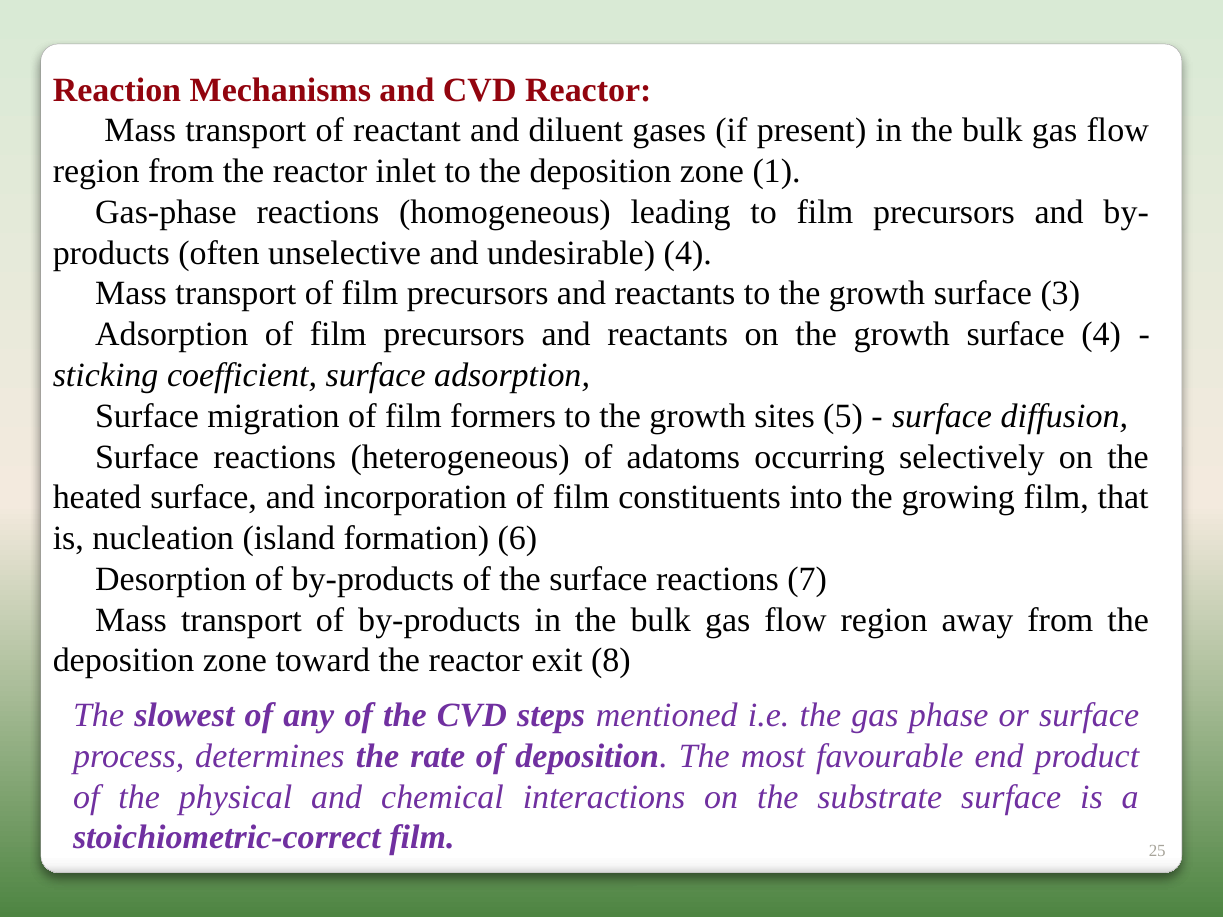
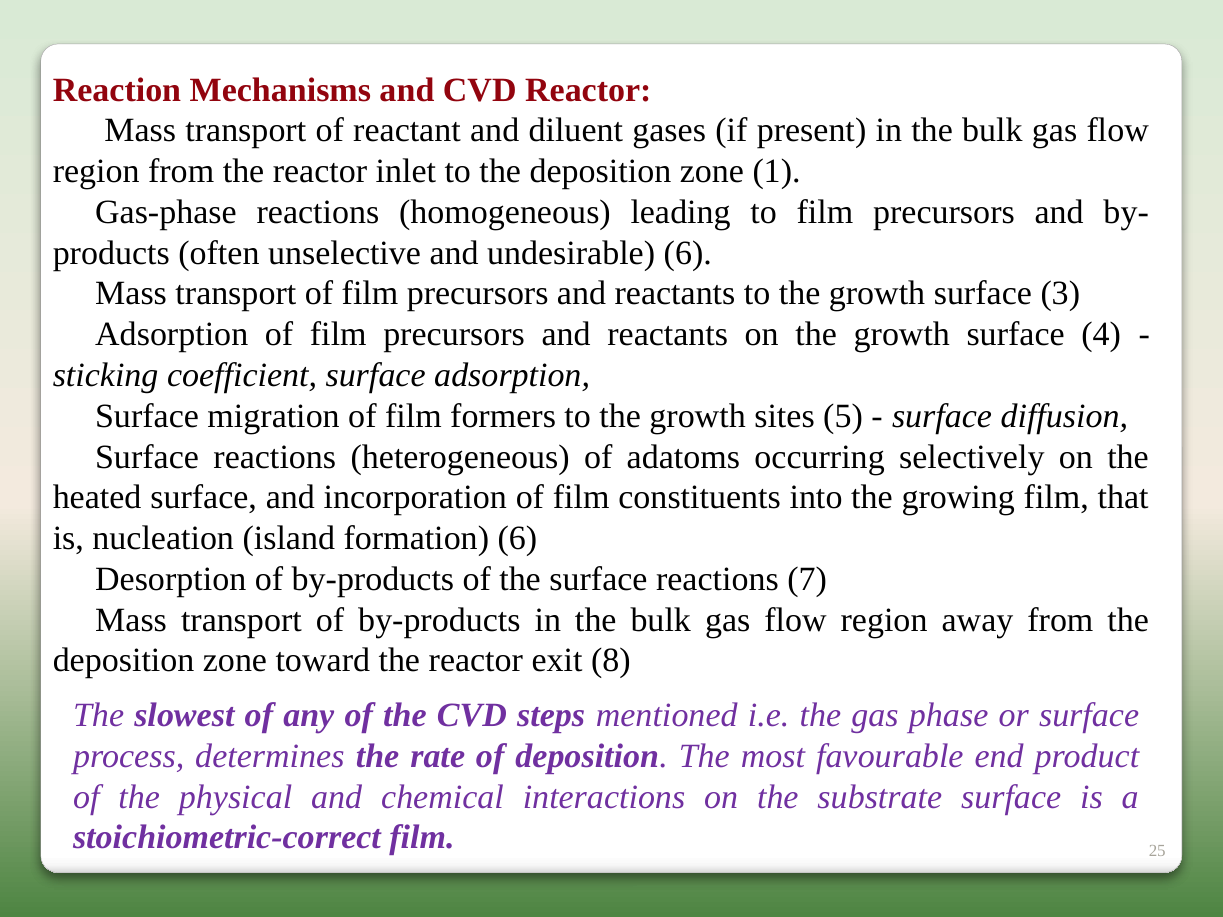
undesirable 4: 4 -> 6
